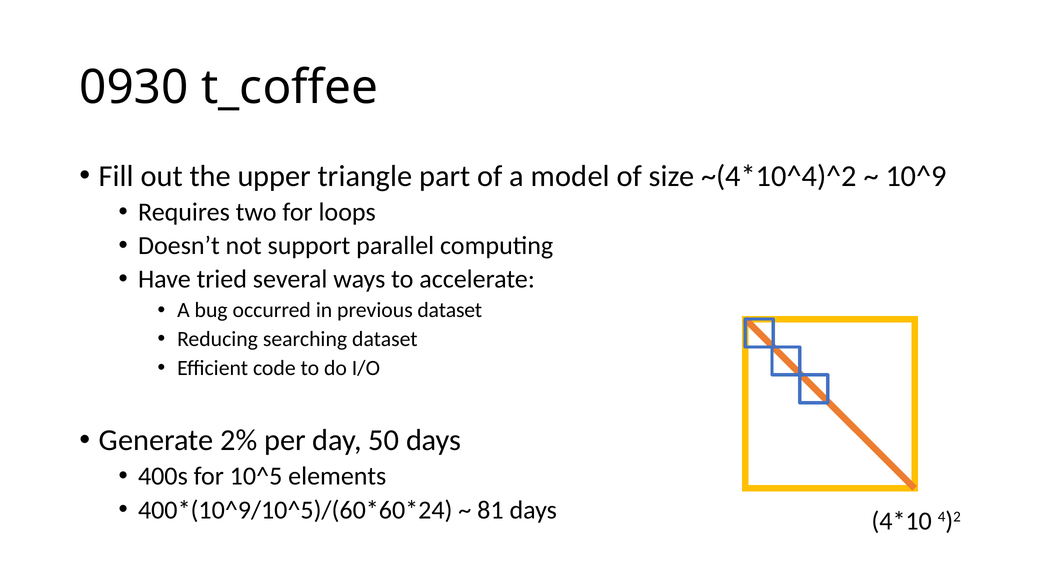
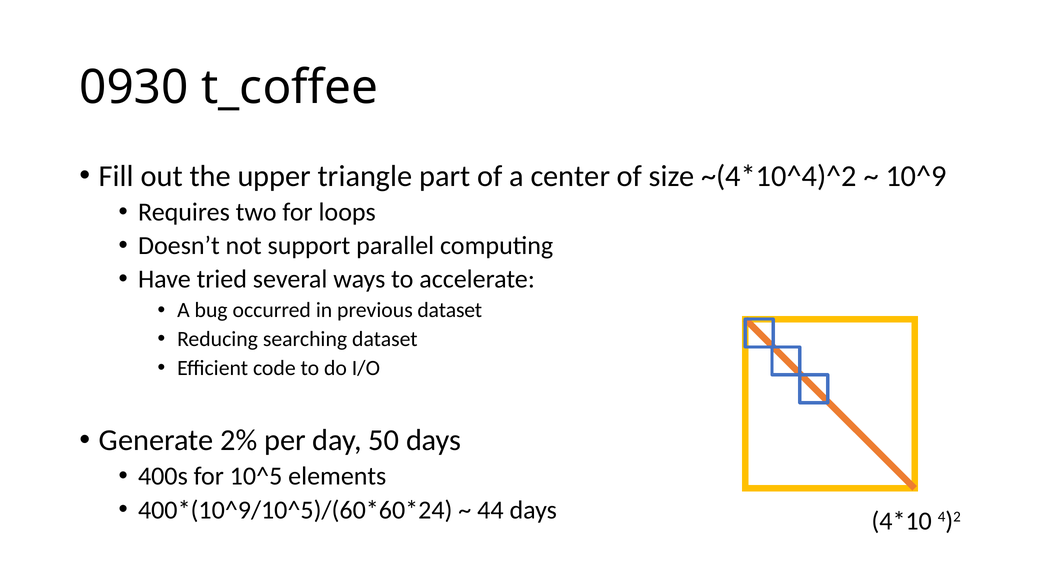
model: model -> center
81: 81 -> 44
